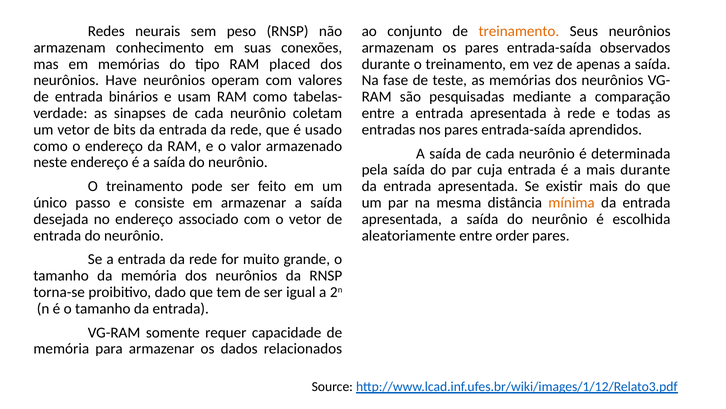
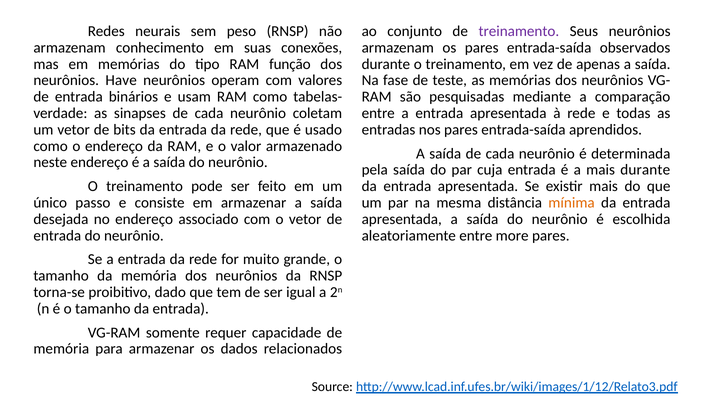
treinamento at (519, 31) colour: orange -> purple
placed: placed -> função
order: order -> more
